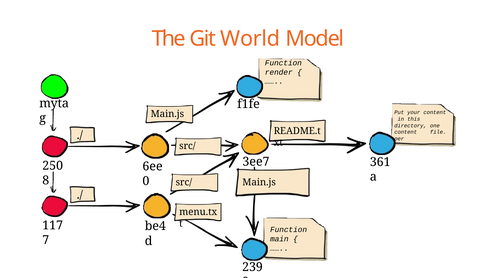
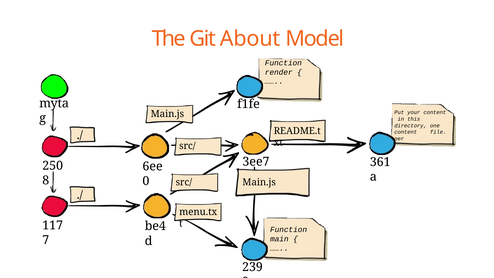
World: World -> About
